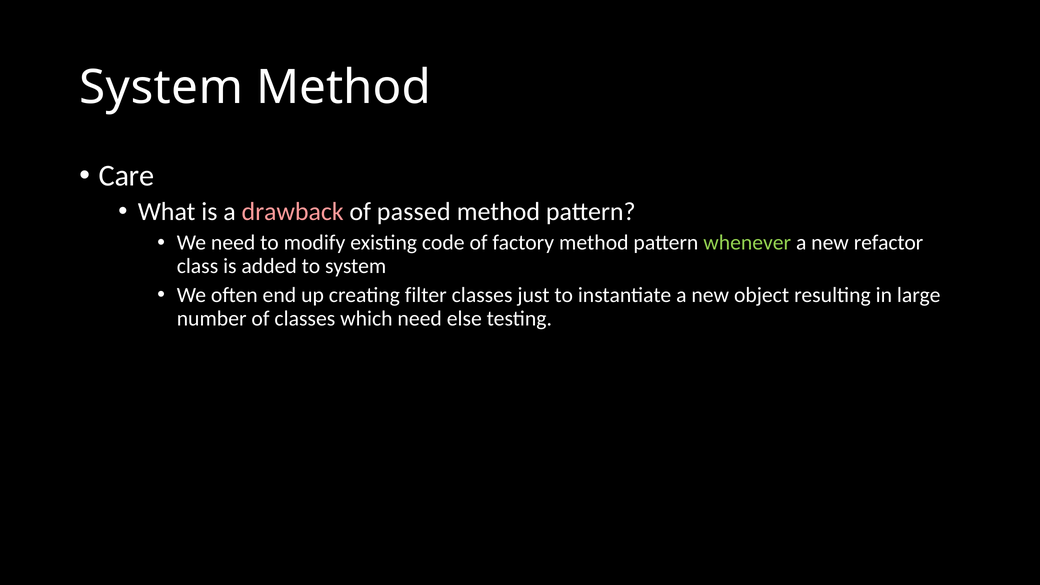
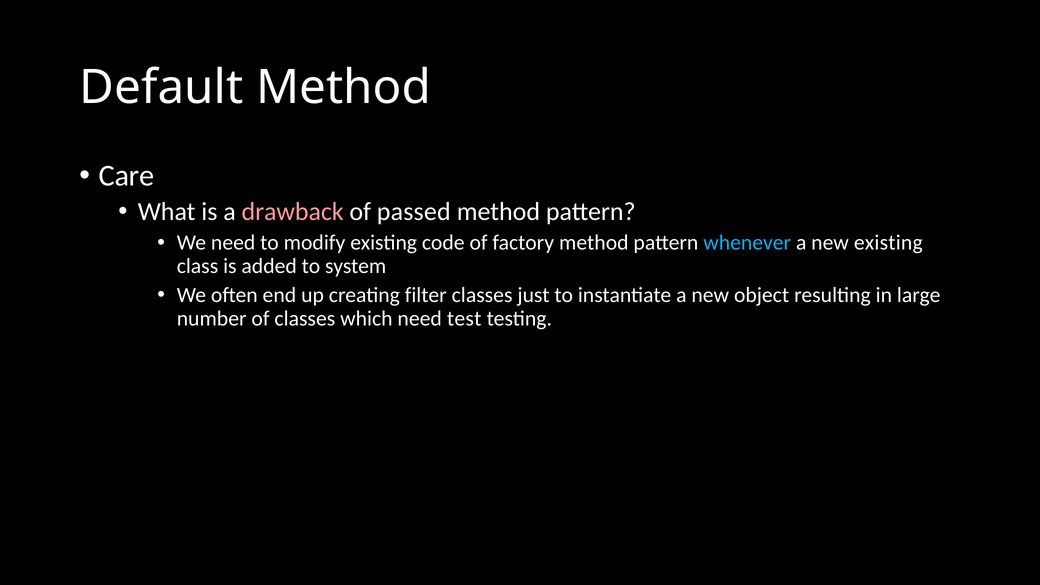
System at (161, 87): System -> Default
whenever colour: light green -> light blue
new refactor: refactor -> existing
else: else -> test
